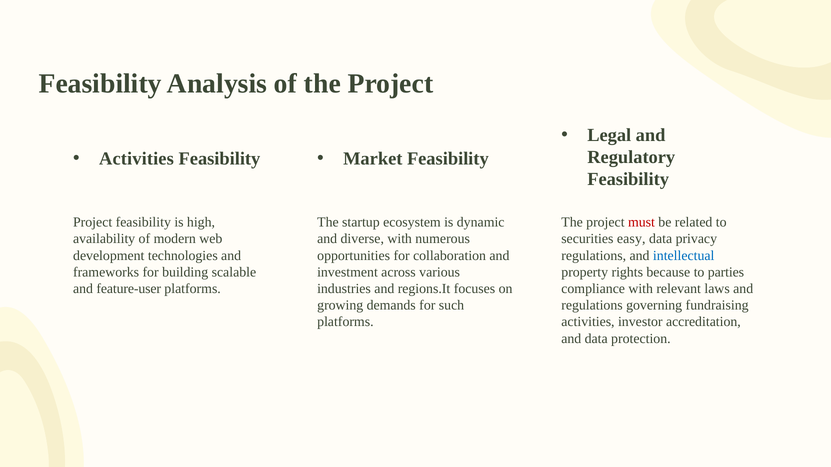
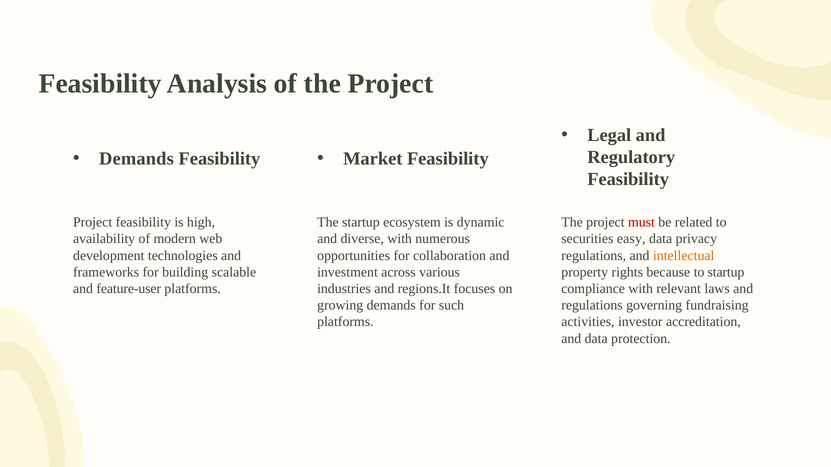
Activities at (136, 159): Activities -> Demands
intellectual colour: blue -> orange
to parties: parties -> startup
